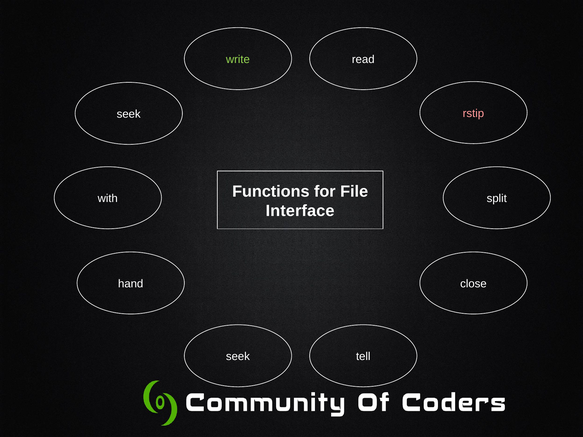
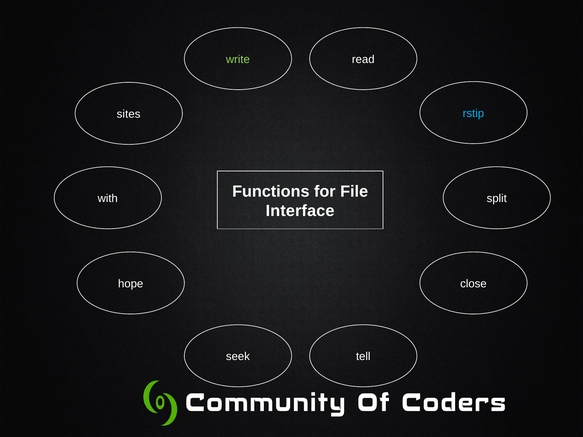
rstip colour: pink -> light blue
seek at (129, 114): seek -> sites
hand: hand -> hope
